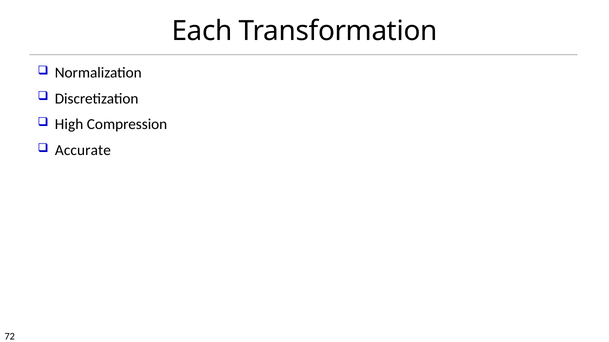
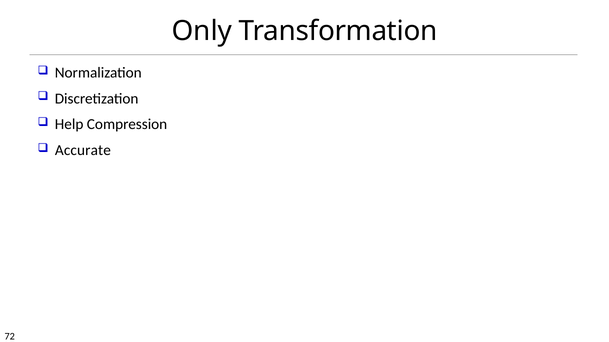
Each: Each -> Only
High: High -> Help
